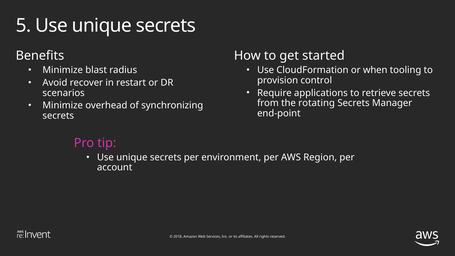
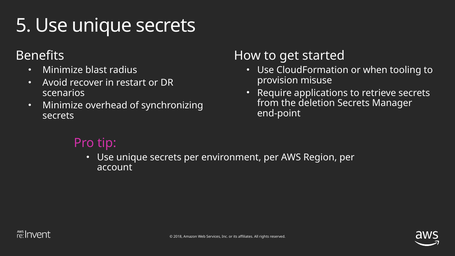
control: control -> misuse
rotating: rotating -> deletion
